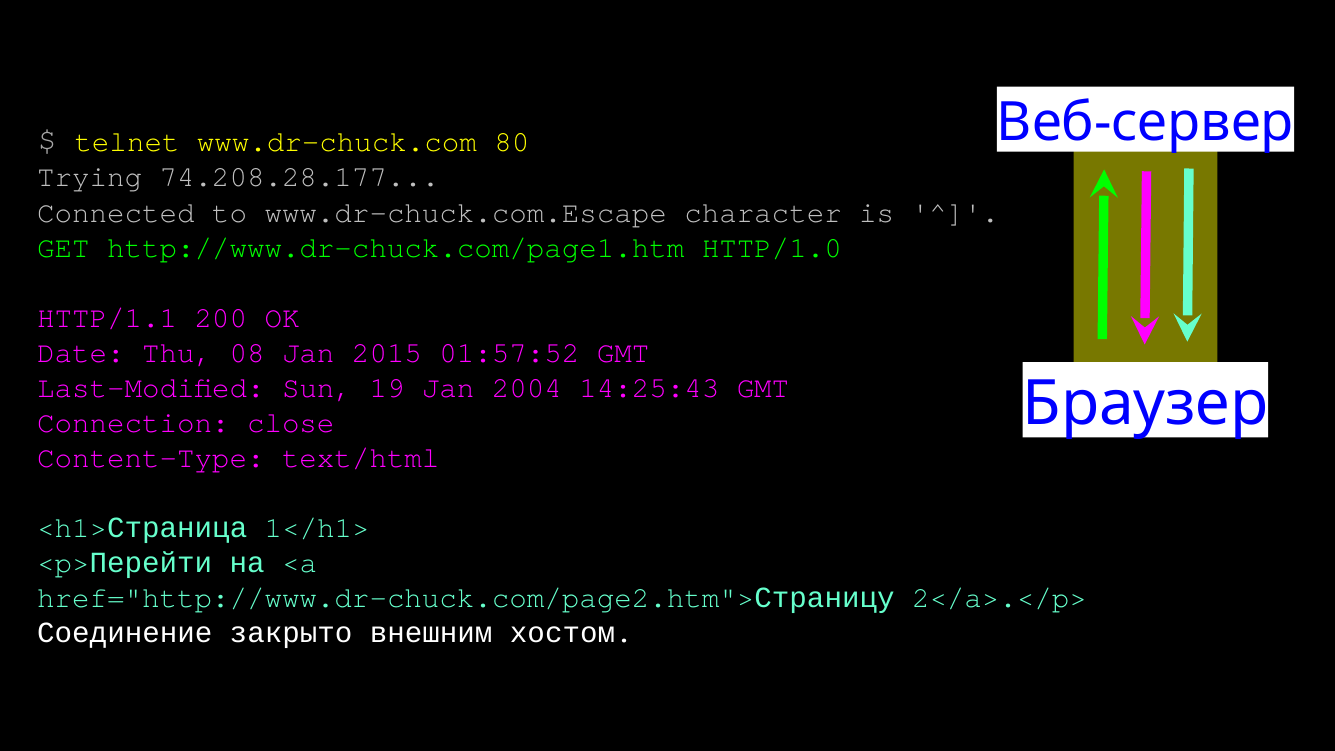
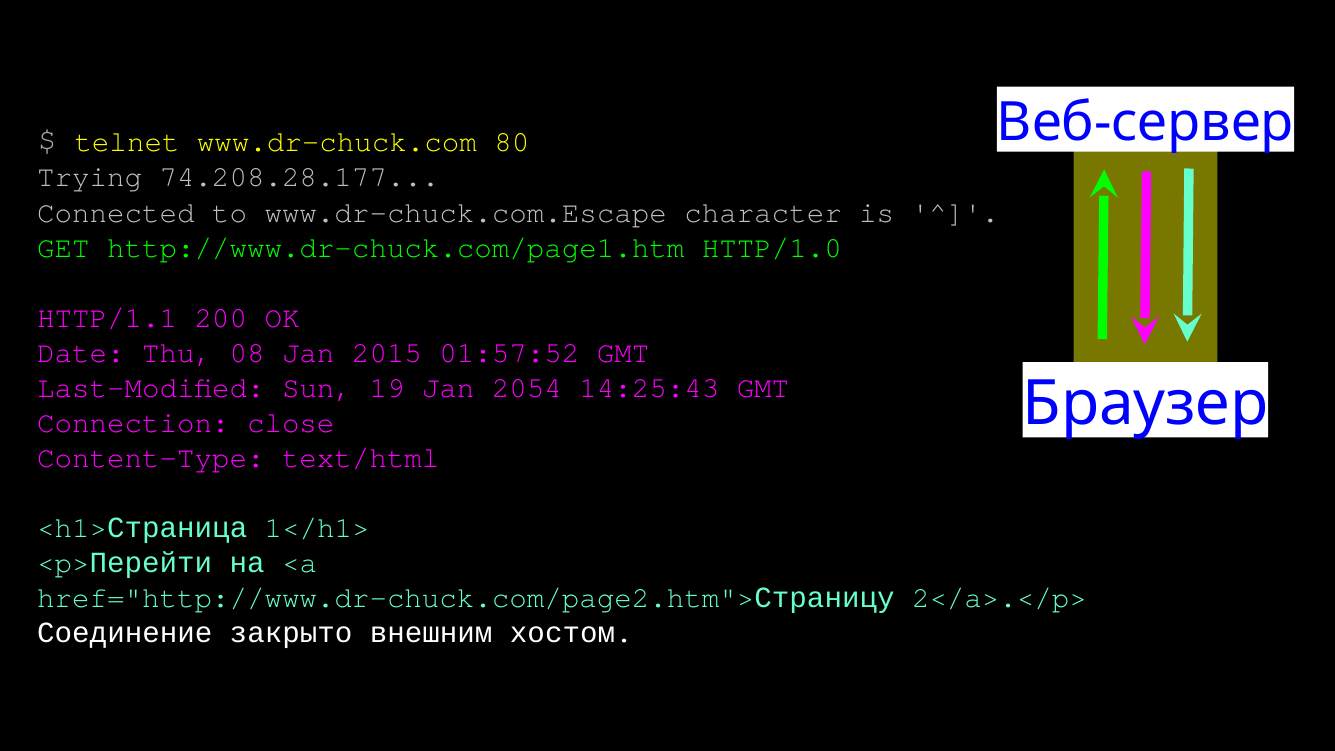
2004: 2004 -> 2054
